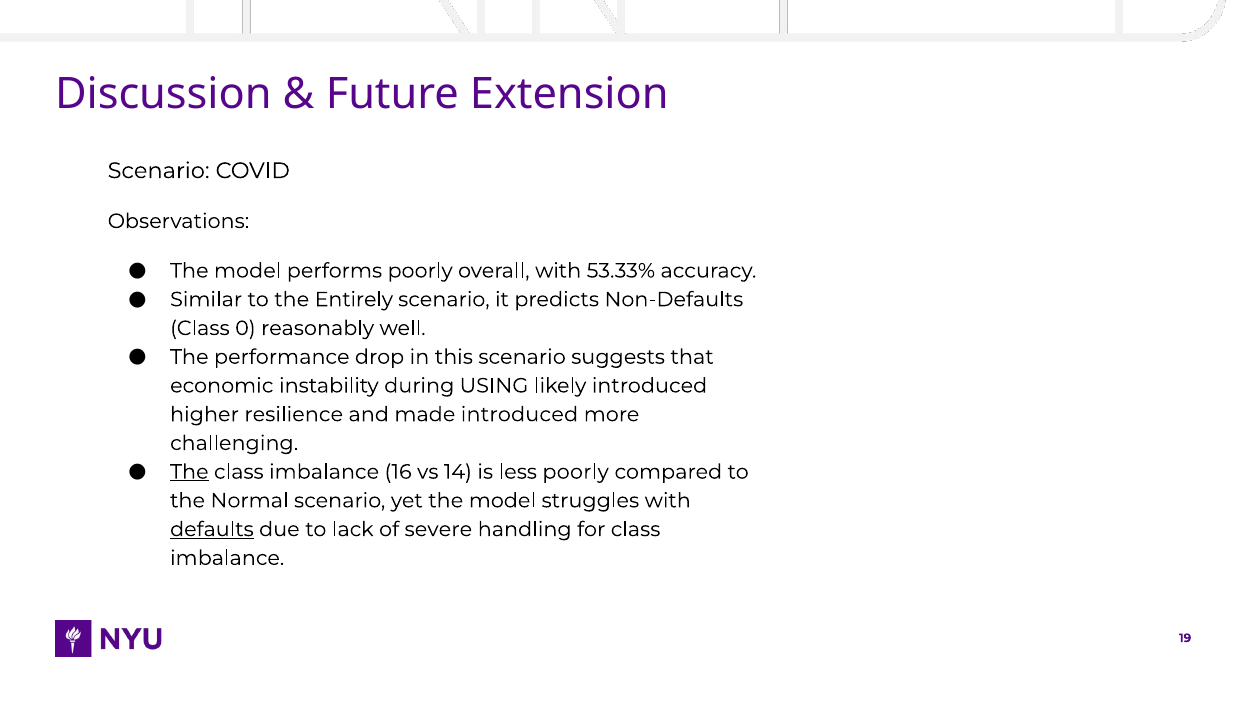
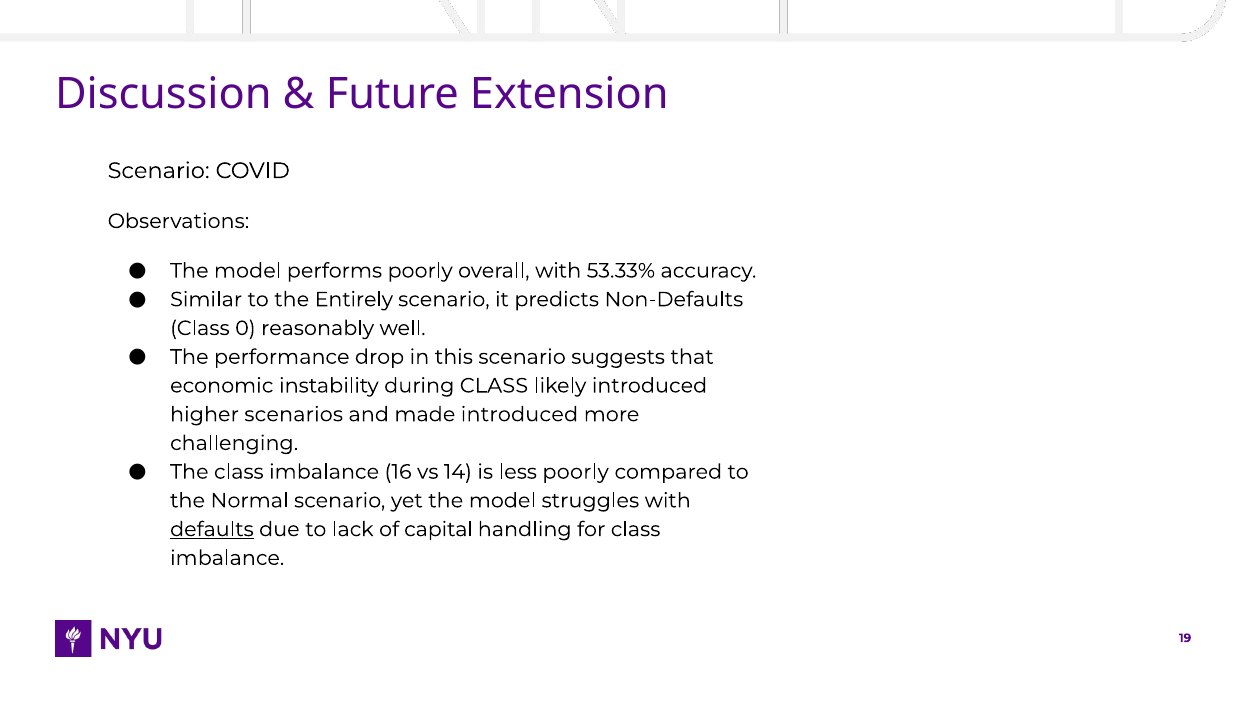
during USING: USING -> CLASS
resilience: resilience -> scenarios
The at (189, 472) underline: present -> none
severe: severe -> capital
